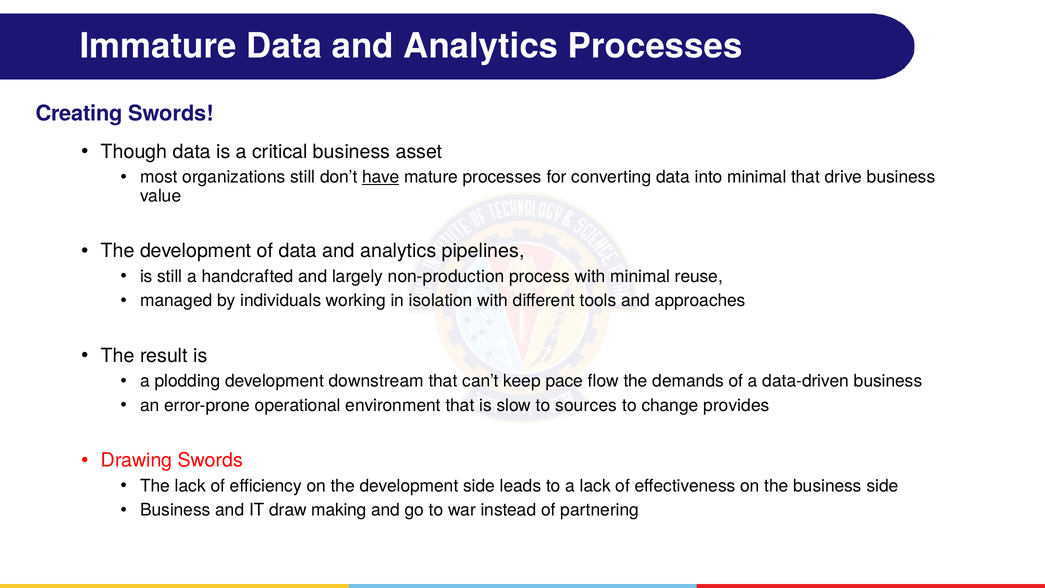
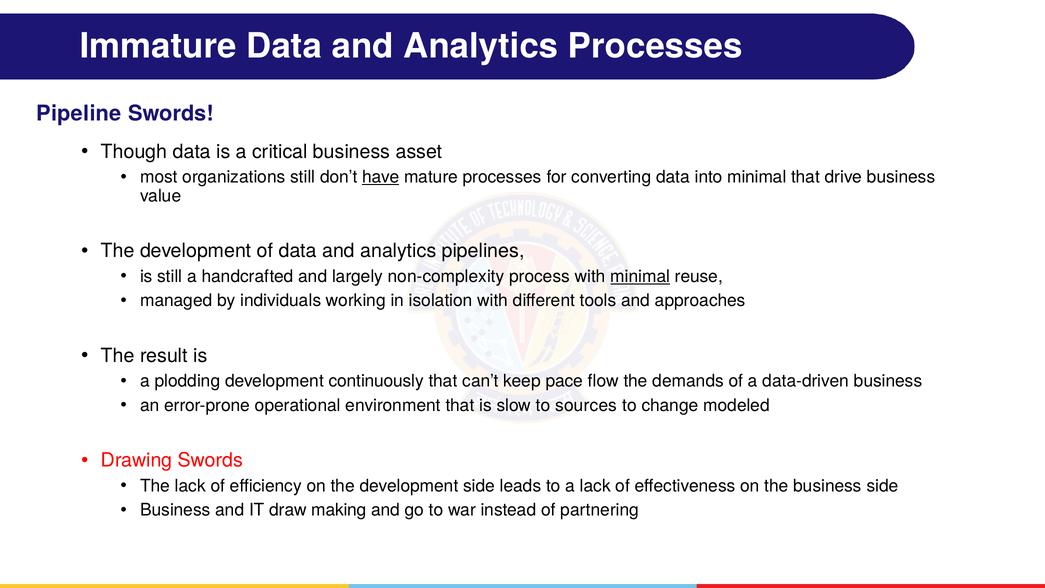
Creating: Creating -> Pipeline
non-production: non-production -> non-complexity
minimal at (640, 276) underline: none -> present
downstream: downstream -> continuously
provides: provides -> modeled
